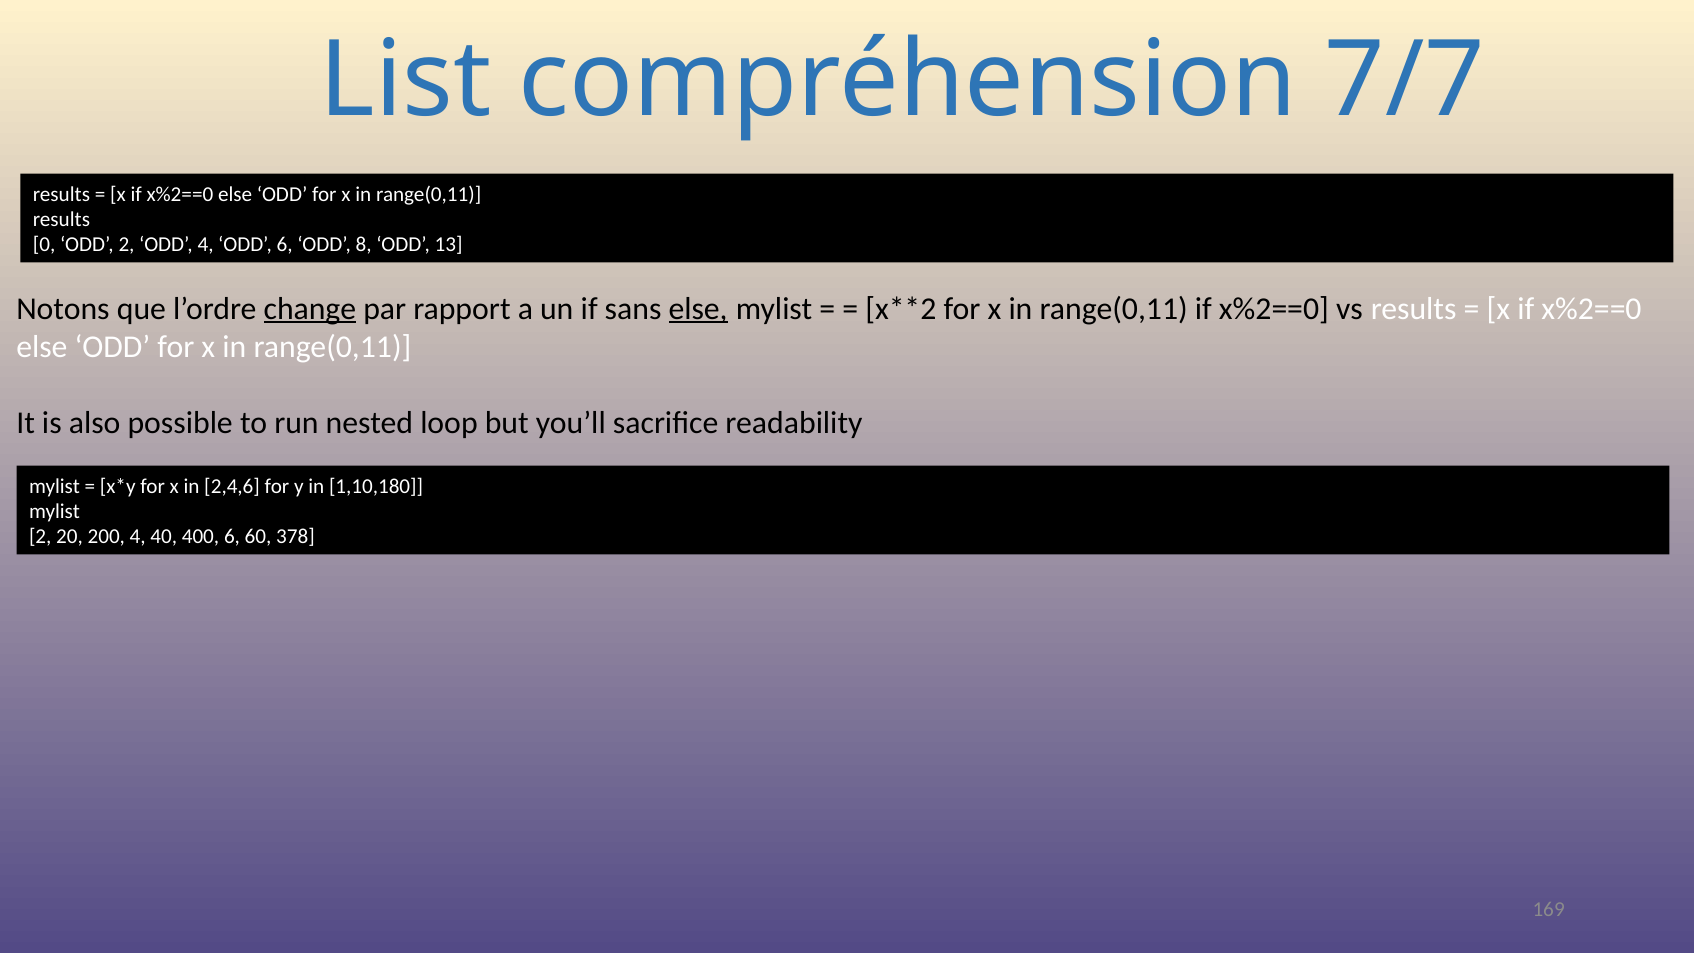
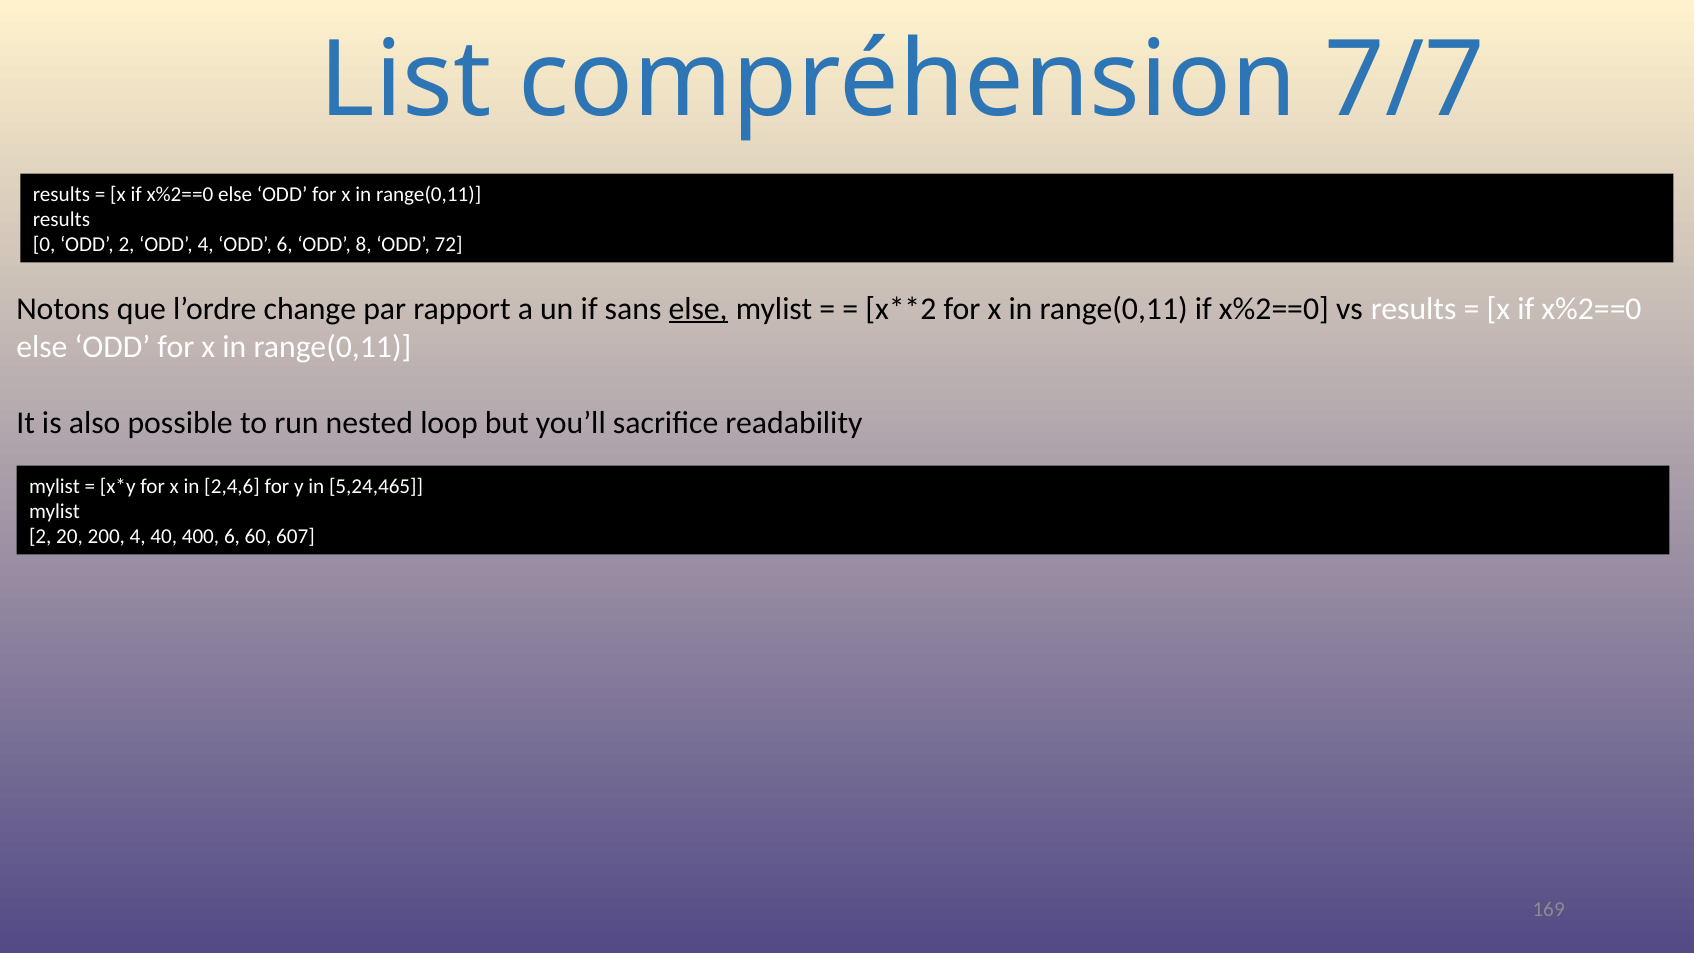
13: 13 -> 72
change underline: present -> none
1,10,180: 1,10,180 -> 5,24,465
378: 378 -> 607
